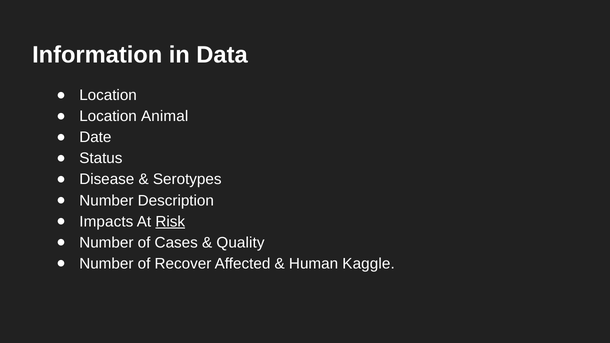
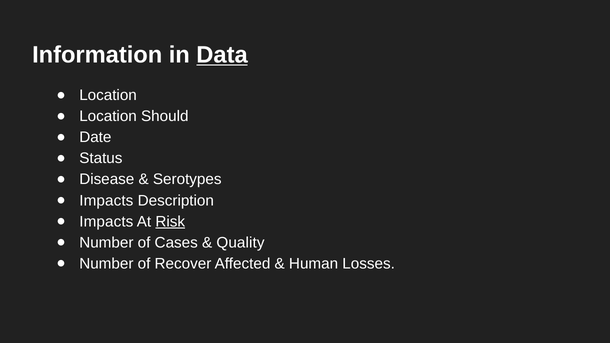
Data underline: none -> present
Animal: Animal -> Should
Number at (106, 201): Number -> Impacts
Kaggle: Kaggle -> Losses
